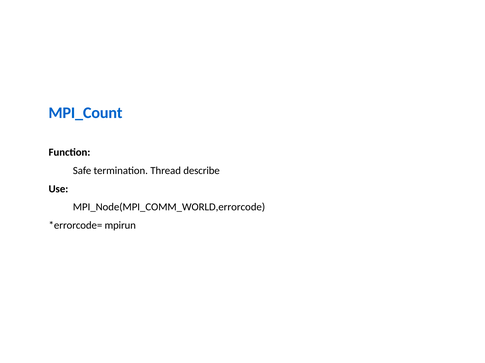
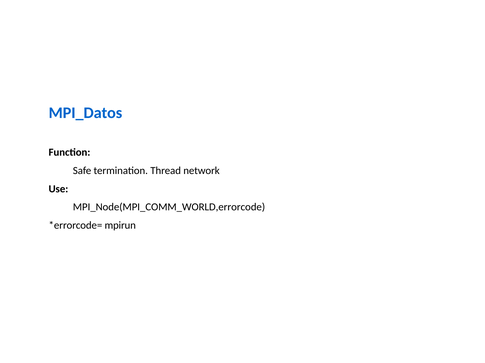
MPI_Count: MPI_Count -> MPI_Datos
describe: describe -> network
